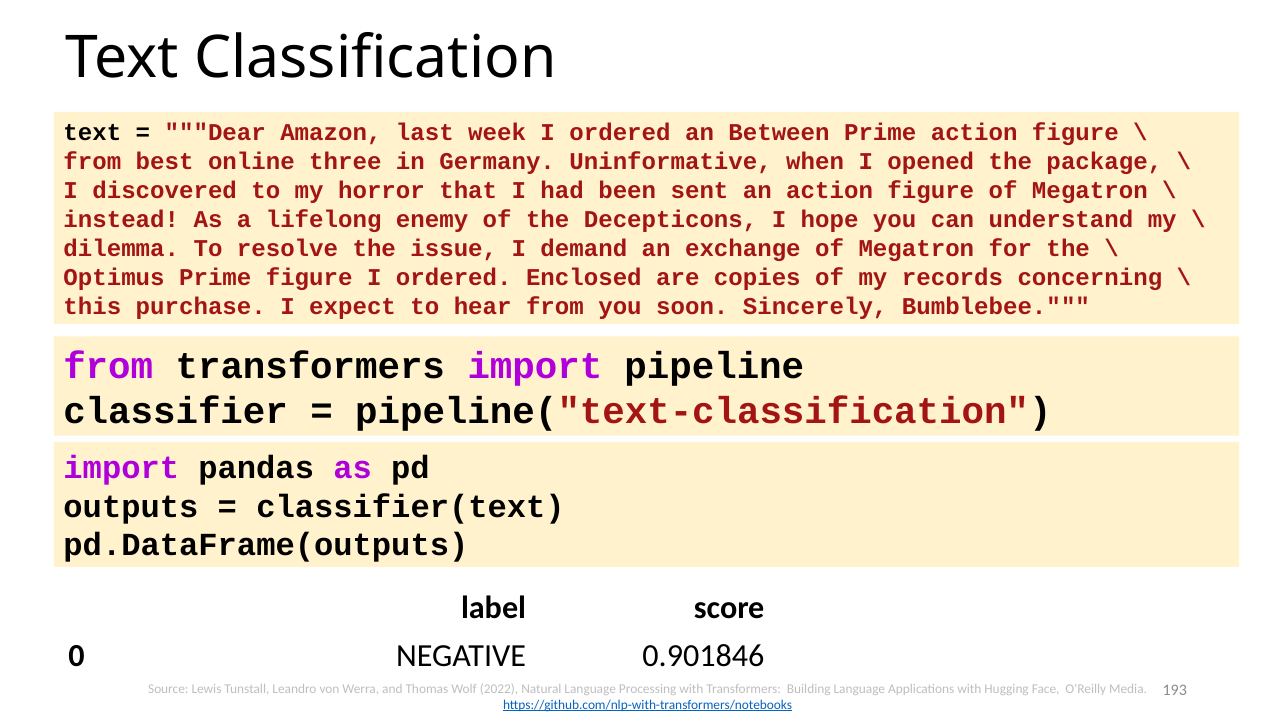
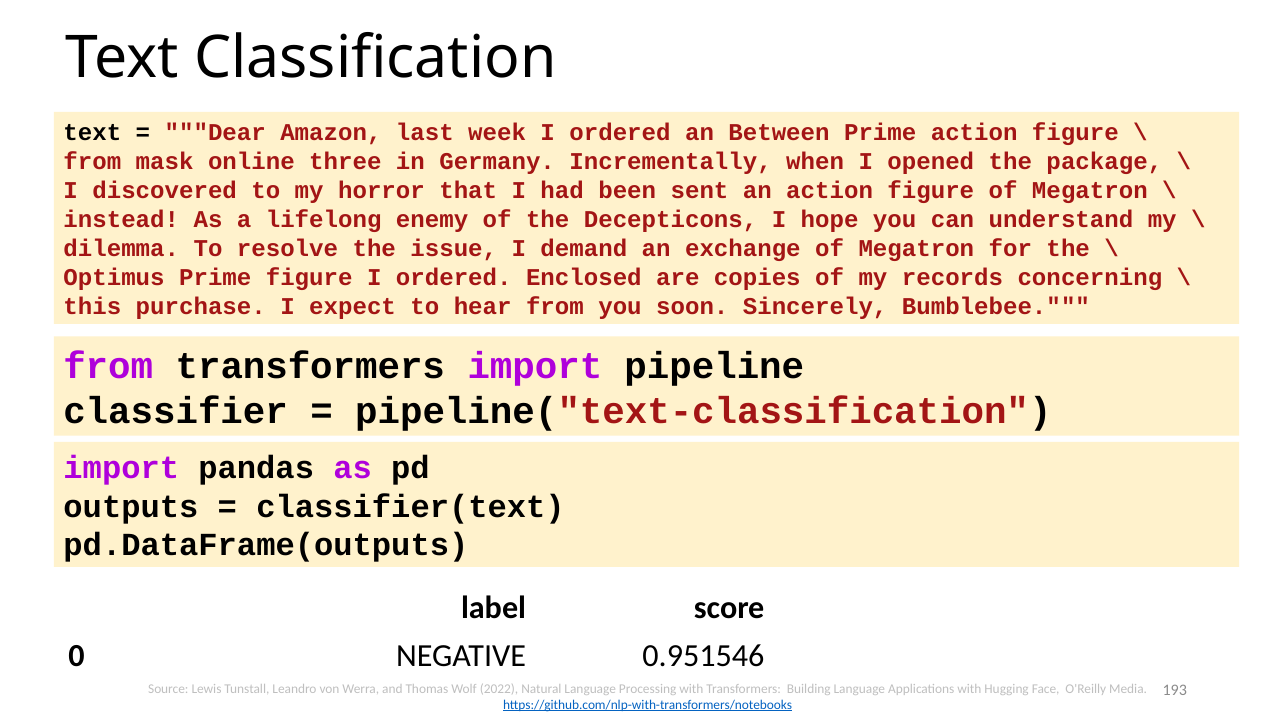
best: best -> mask
Uninformative: Uninformative -> Incrementally
0.901846: 0.901846 -> 0.951546
